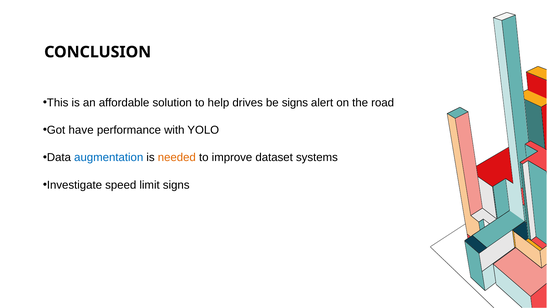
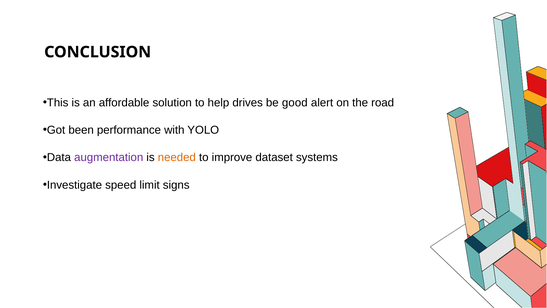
be signs: signs -> good
have: have -> been
augmentation colour: blue -> purple
